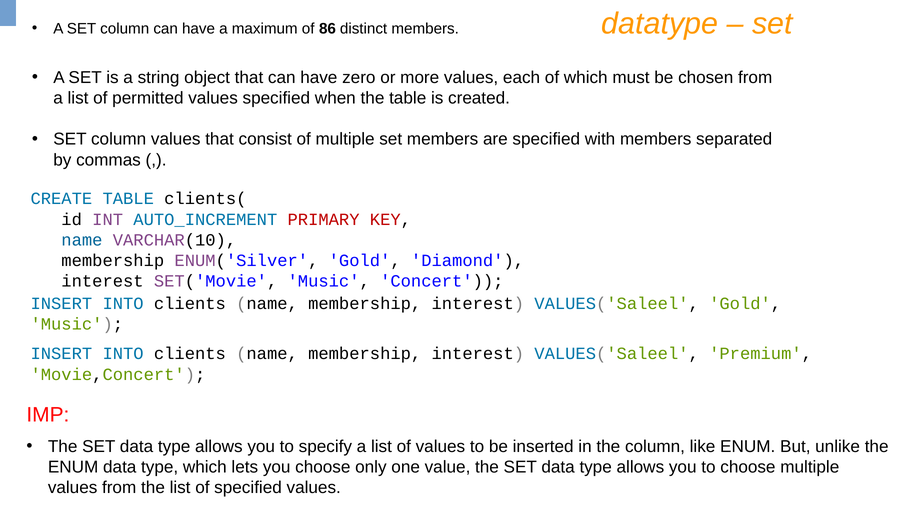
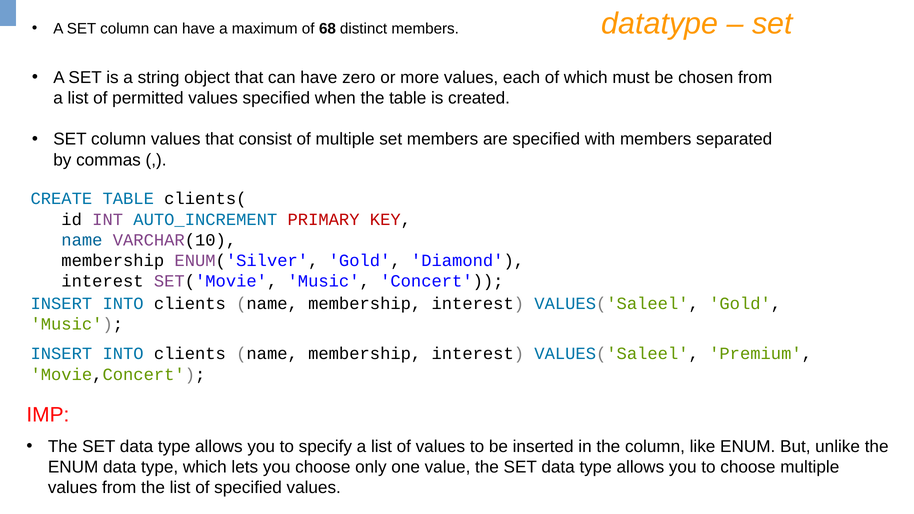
86: 86 -> 68
